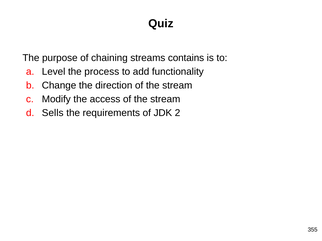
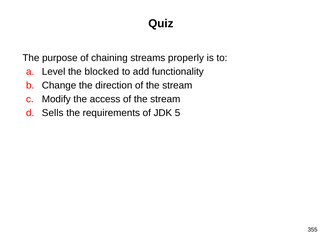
contains: contains -> properly
process: process -> blocked
2: 2 -> 5
